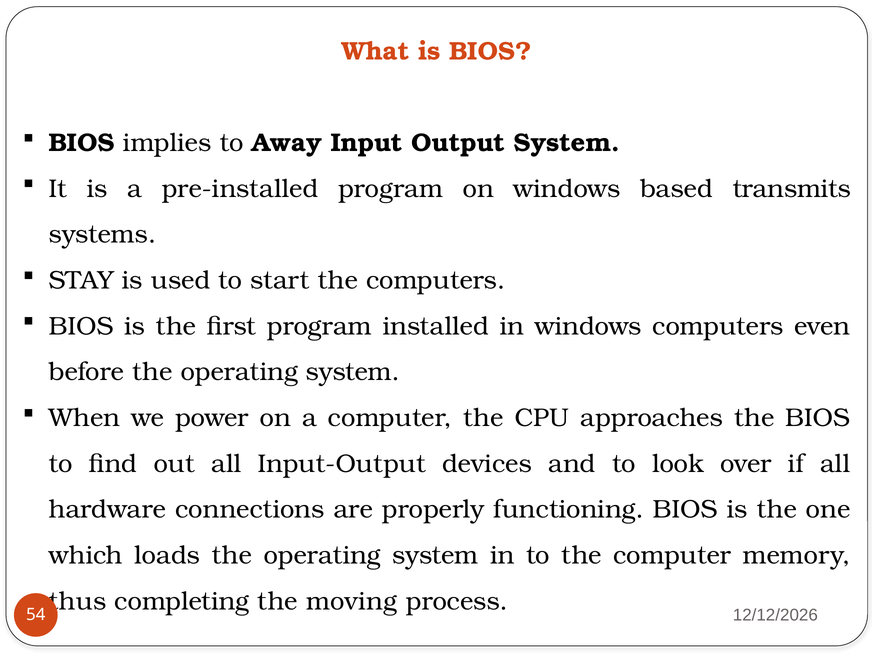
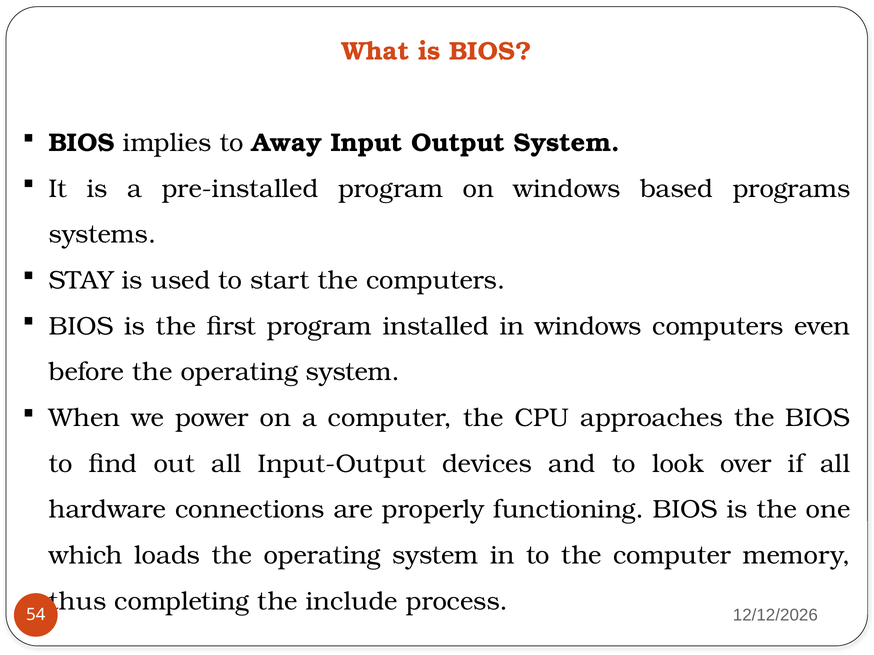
transmits: transmits -> programs
moving: moving -> include
